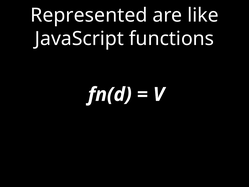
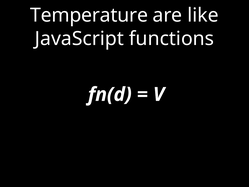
Represented: Represented -> Temperature
